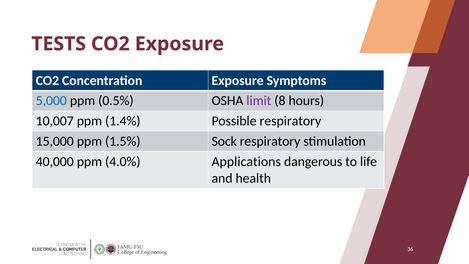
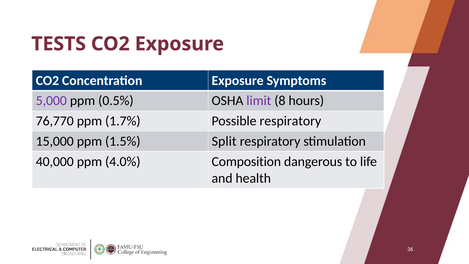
5,000 colour: blue -> purple
10,007: 10,007 -> 76,770
1.4%: 1.4% -> 1.7%
Sock: Sock -> Split
Applications: Applications -> Composition
